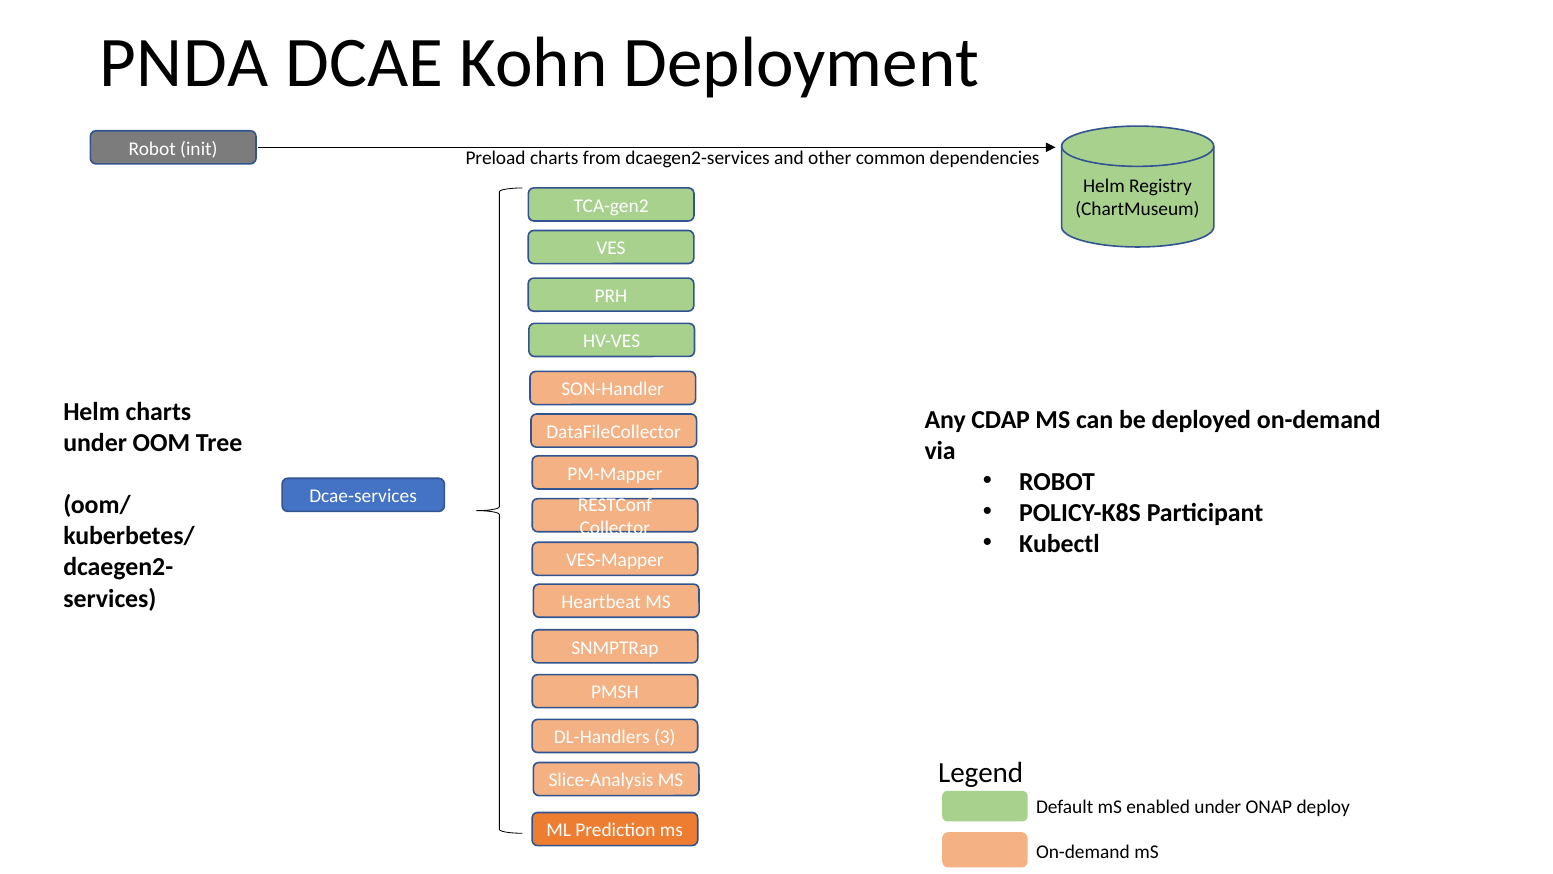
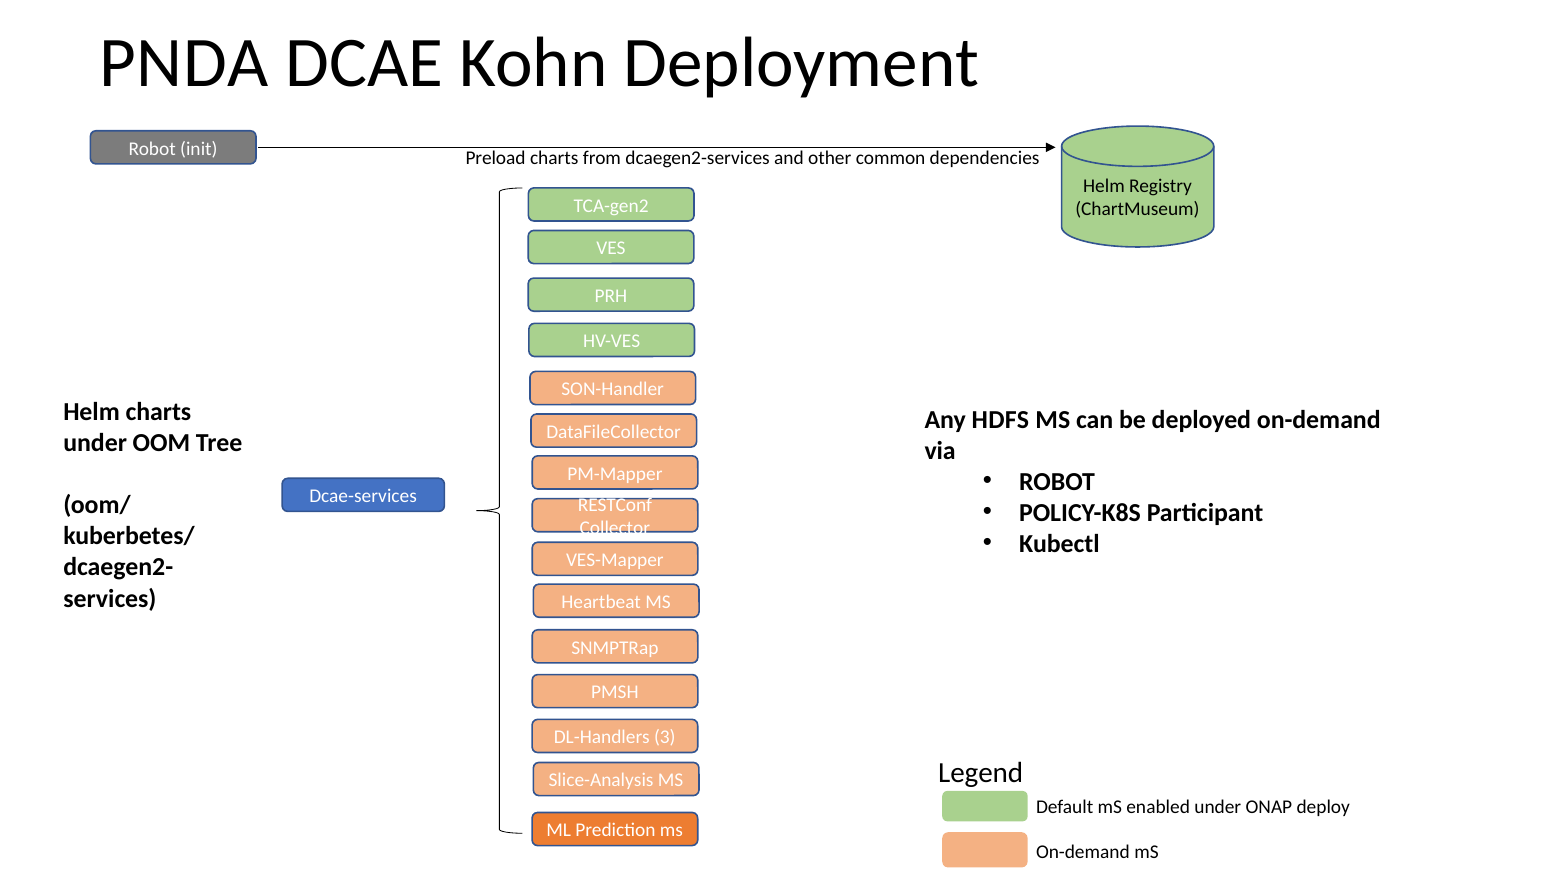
CDAP: CDAP -> HDFS
